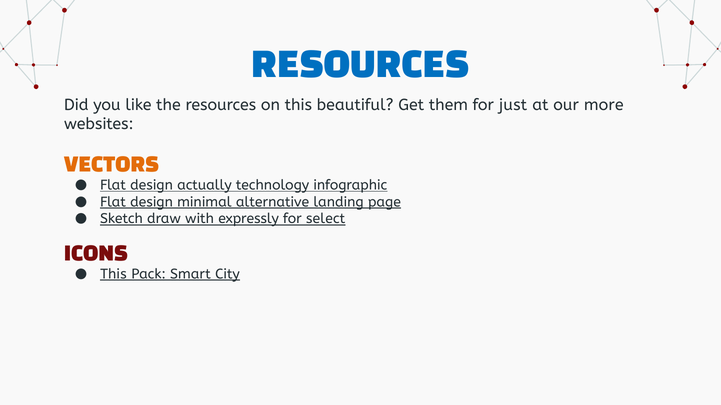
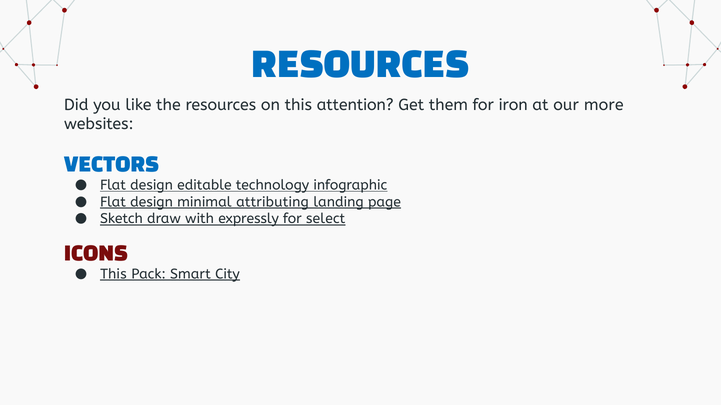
beautiful: beautiful -> attention
just: just -> iron
VECTORS colour: orange -> blue
actually: actually -> editable
alternative: alternative -> attributing
